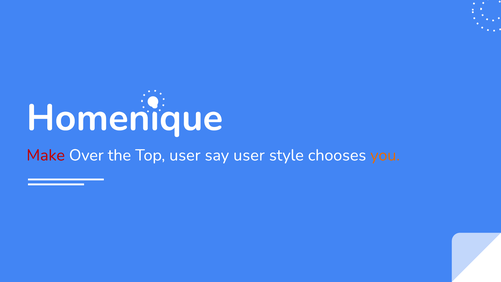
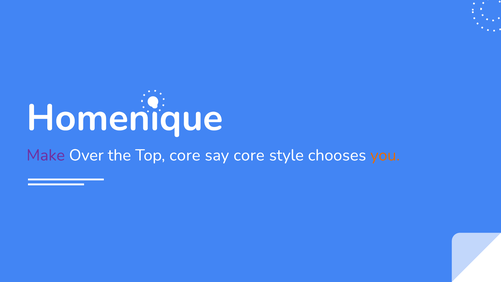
Make colour: red -> purple
Top user: user -> core
say user: user -> core
